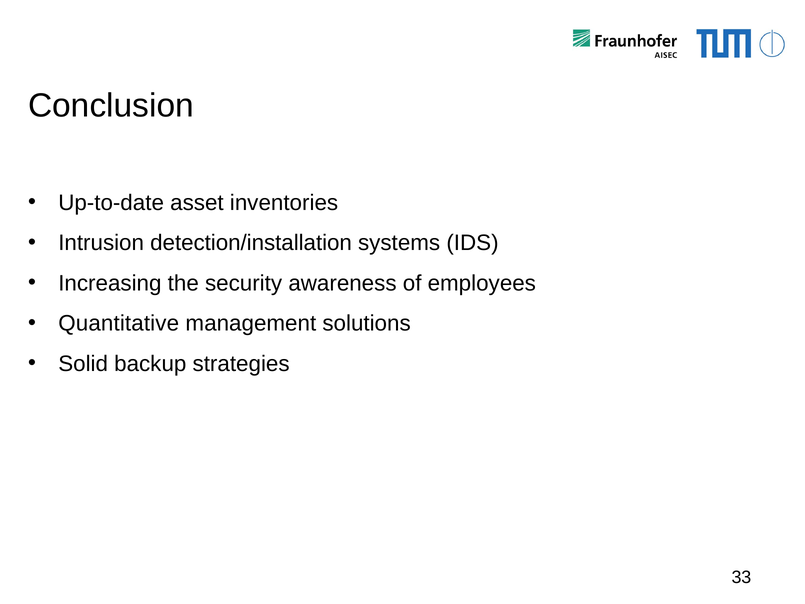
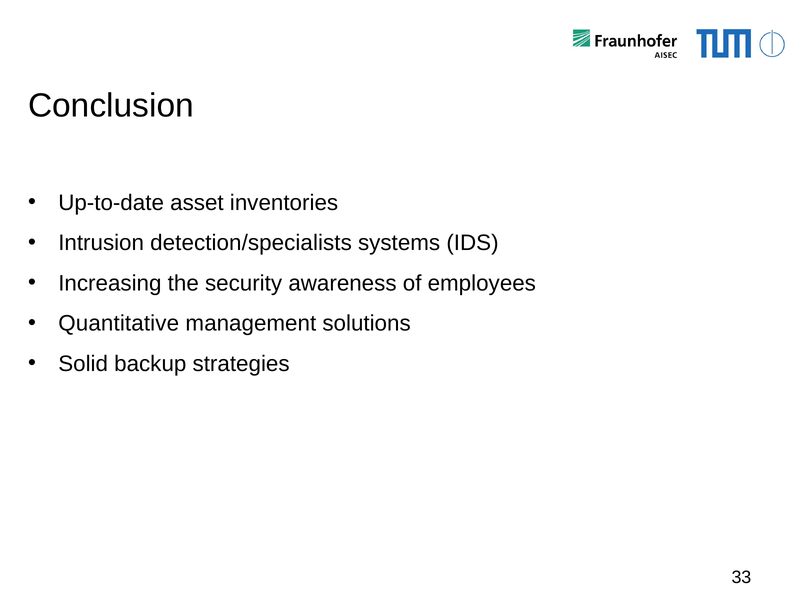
detection/installation: detection/installation -> detection/specialists
